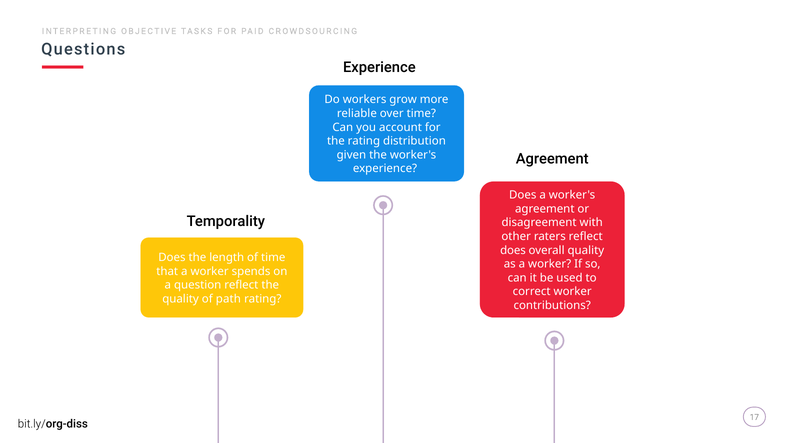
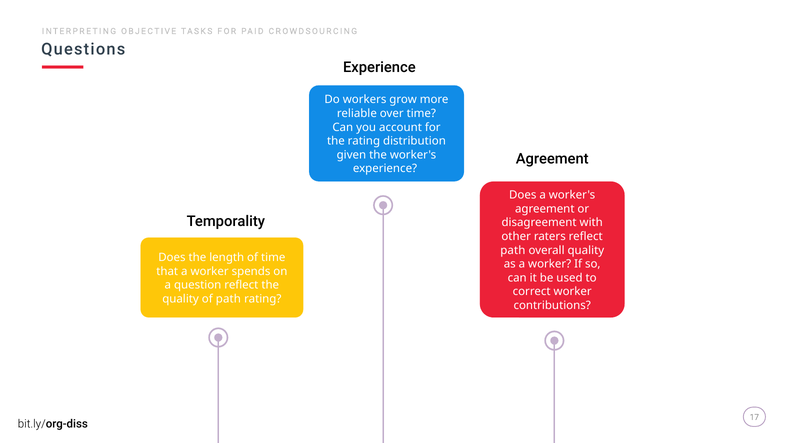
does at (513, 250): does -> path
